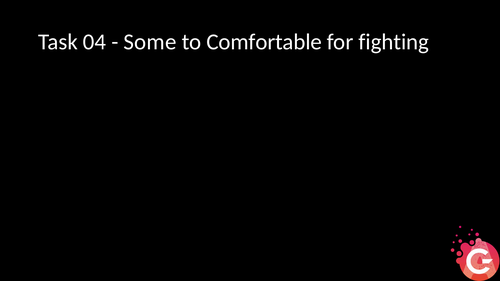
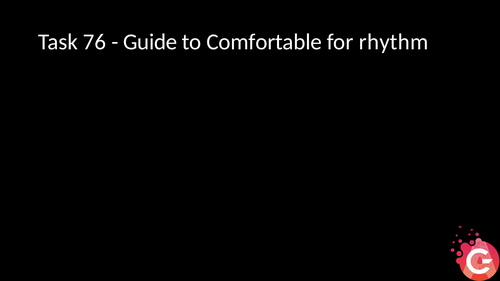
04: 04 -> 76
Some: Some -> Guide
fighting: fighting -> rhythm
